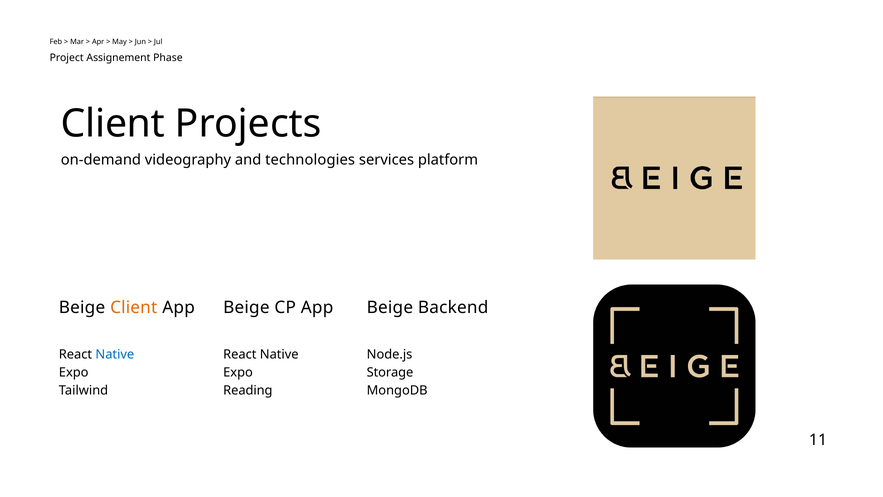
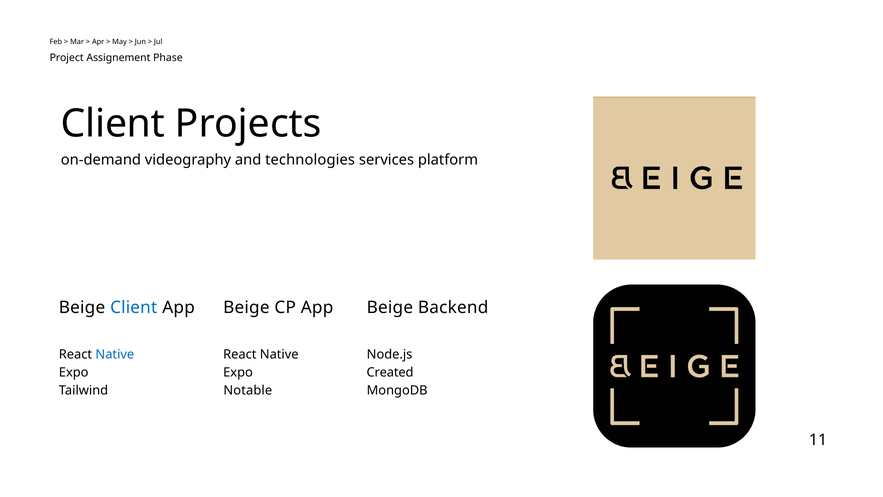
Client at (134, 307) colour: orange -> blue
Storage: Storage -> Created
Reading: Reading -> Notable
